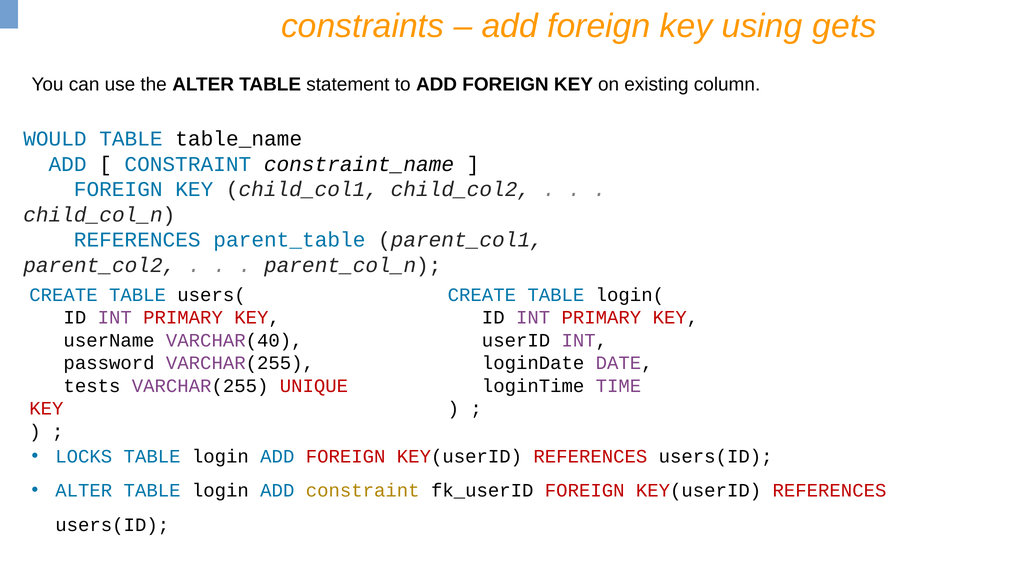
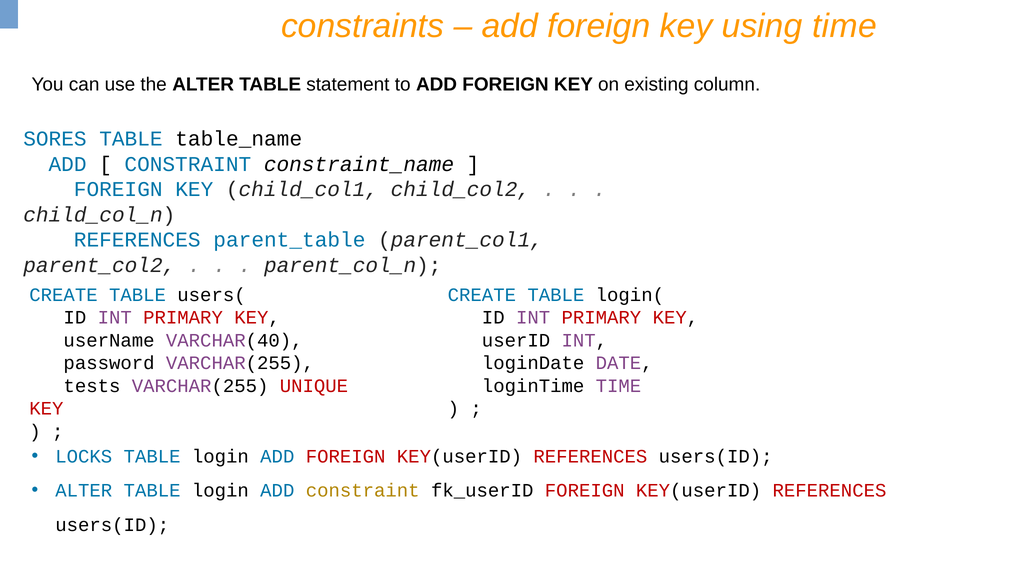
using gets: gets -> time
WOULD: WOULD -> SORES
